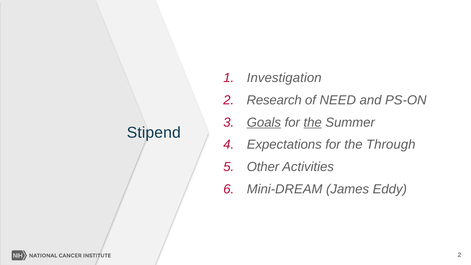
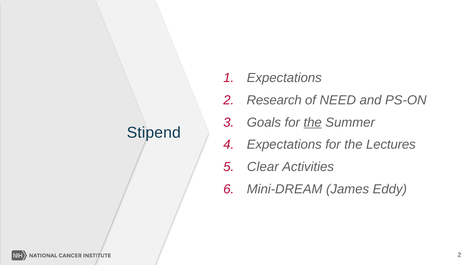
Investigation at (284, 78): Investigation -> Expectations
Goals underline: present -> none
Through: Through -> Lectures
Other: Other -> Clear
